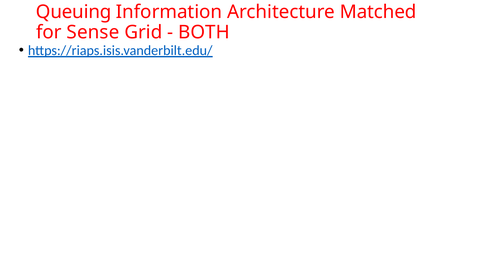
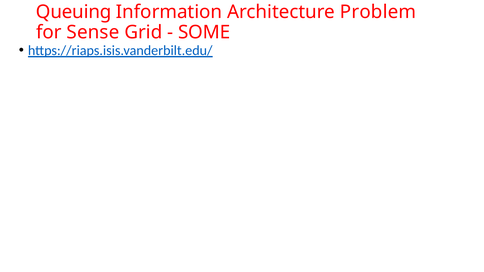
Matched: Matched -> Problem
BOTH: BOTH -> SOME
